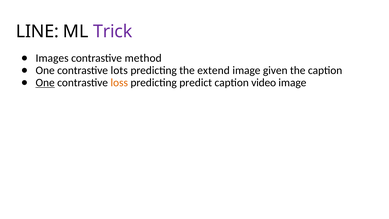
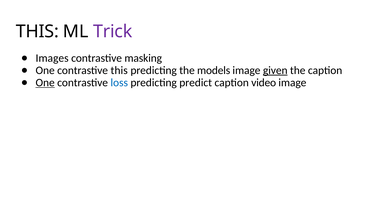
LINE at (37, 31): LINE -> THIS
method: method -> masking
contrastive lots: lots -> this
extend: extend -> models
given underline: none -> present
loss colour: orange -> blue
